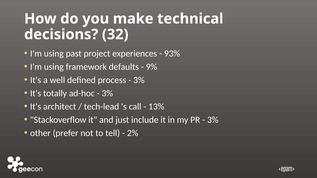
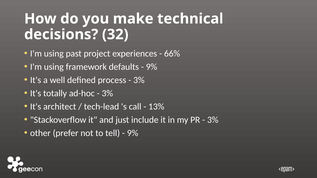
93%: 93% -> 66%
2% at (133, 133): 2% -> 9%
